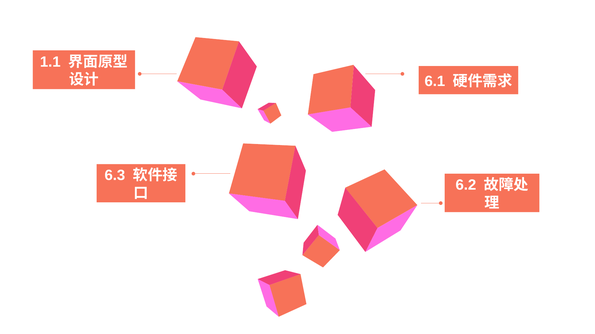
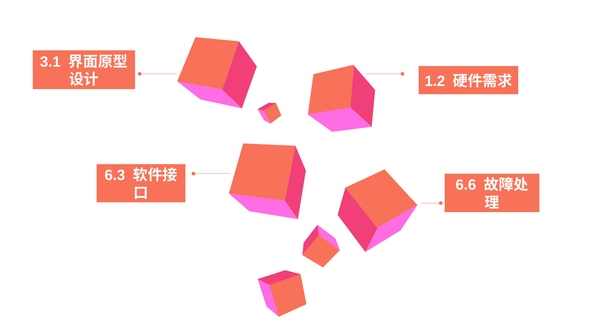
1.1: 1.1 -> 3.1
6.1: 6.1 -> 1.2
6.2: 6.2 -> 6.6
